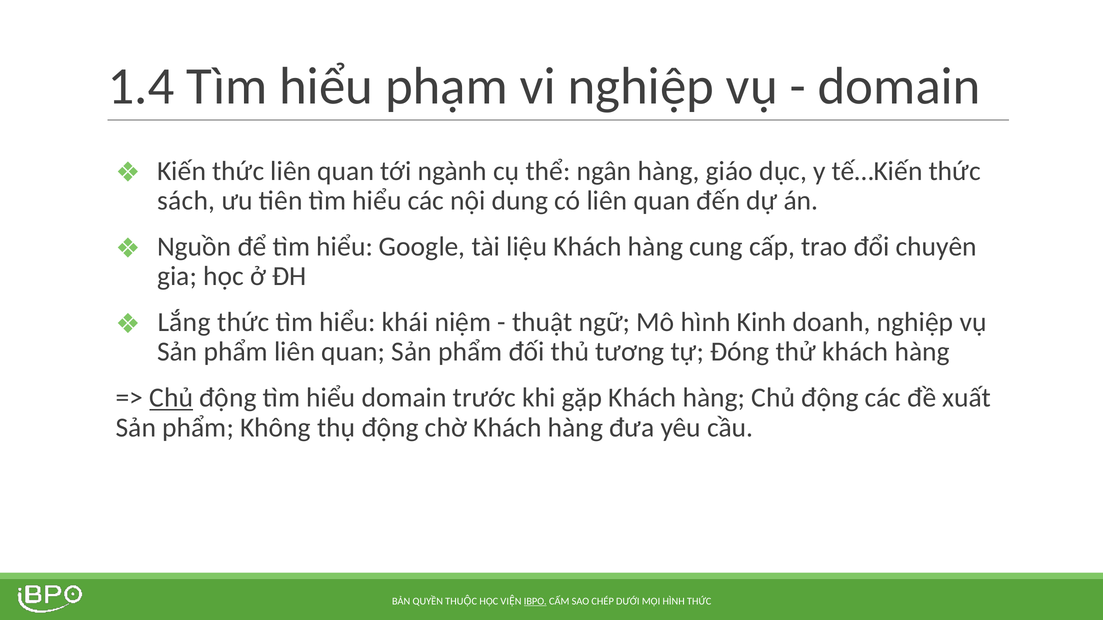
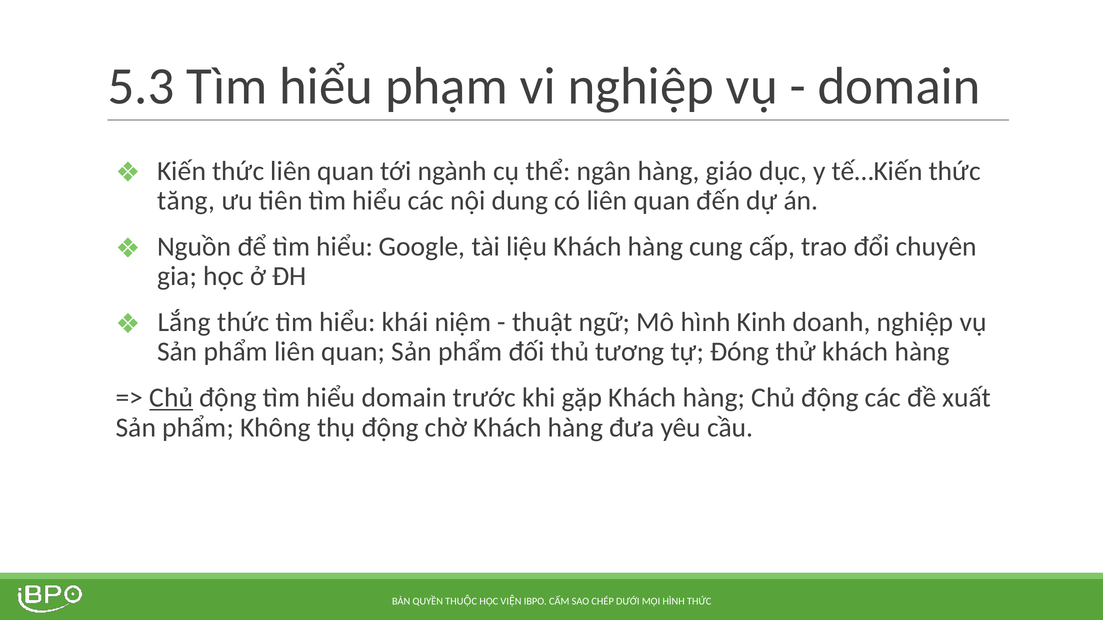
1.4: 1.4 -> 5.3
sách: sách -> tăng
IBPO underline: present -> none
